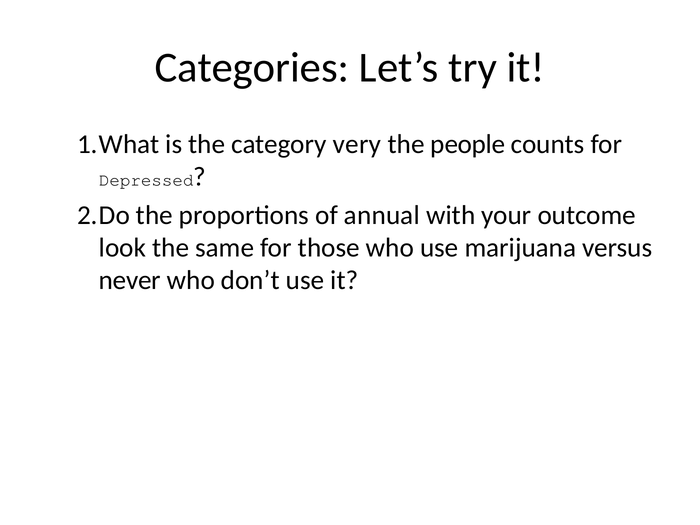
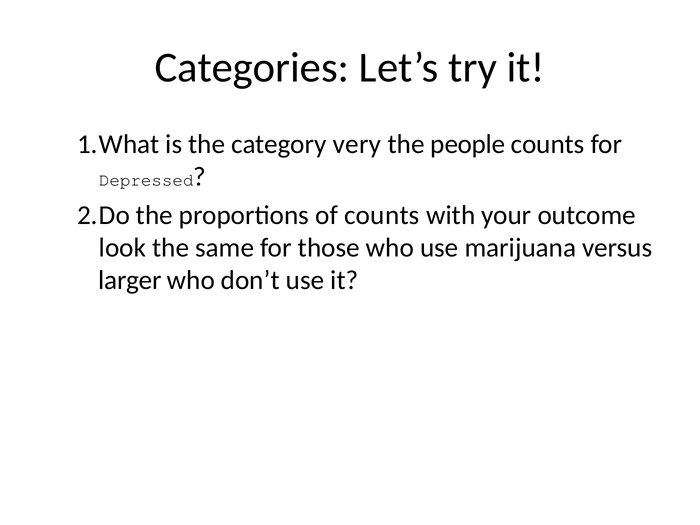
of annual: annual -> counts
never: never -> larger
